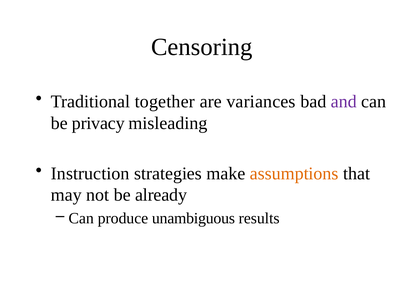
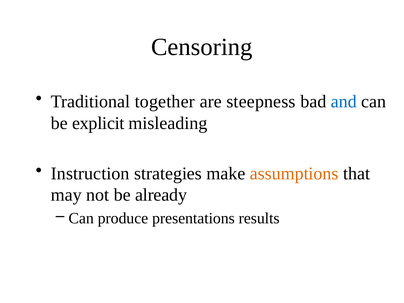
variances: variances -> steepness
and colour: purple -> blue
privacy: privacy -> explicit
unambiguous: unambiguous -> presentations
